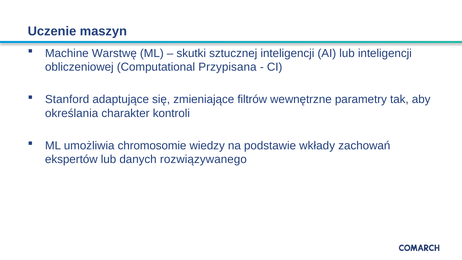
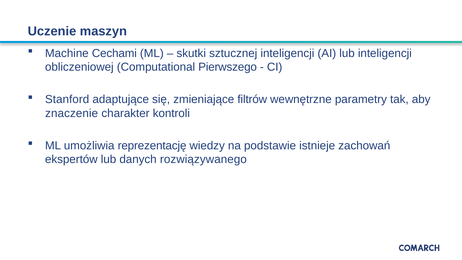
Warstwę: Warstwę -> Cechami
Przypisana: Przypisana -> Pierwszego
określania: określania -> znaczenie
chromosomie: chromosomie -> reprezentację
wkłady: wkłady -> istnieje
